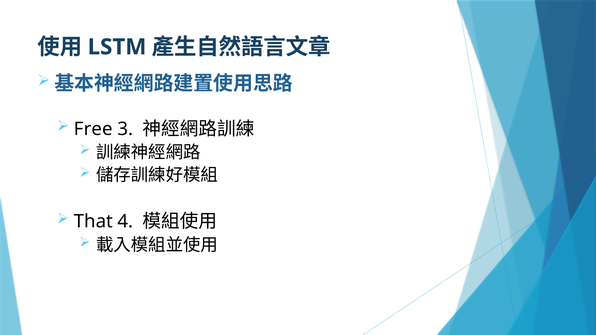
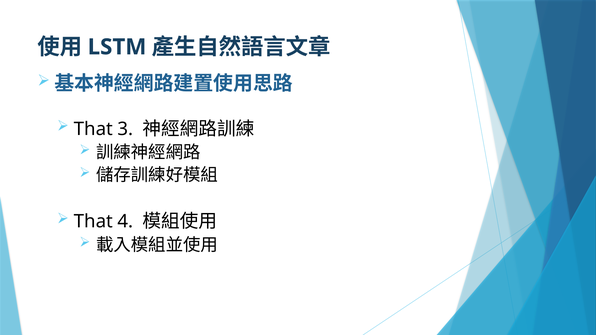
Free at (93, 129): Free -> That
